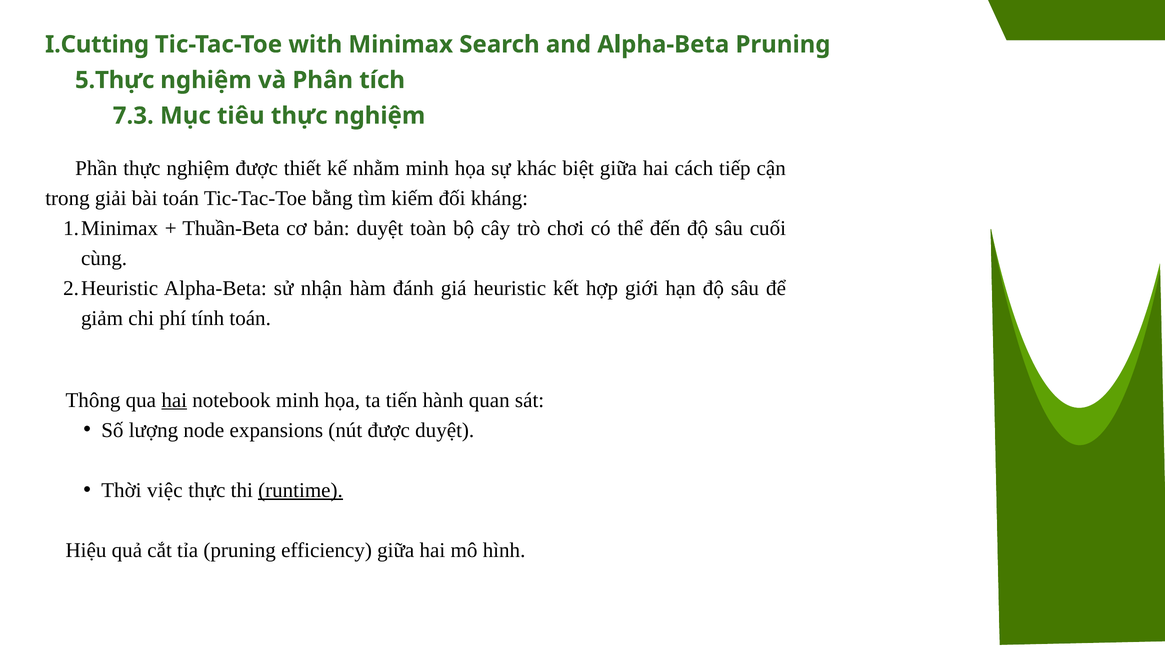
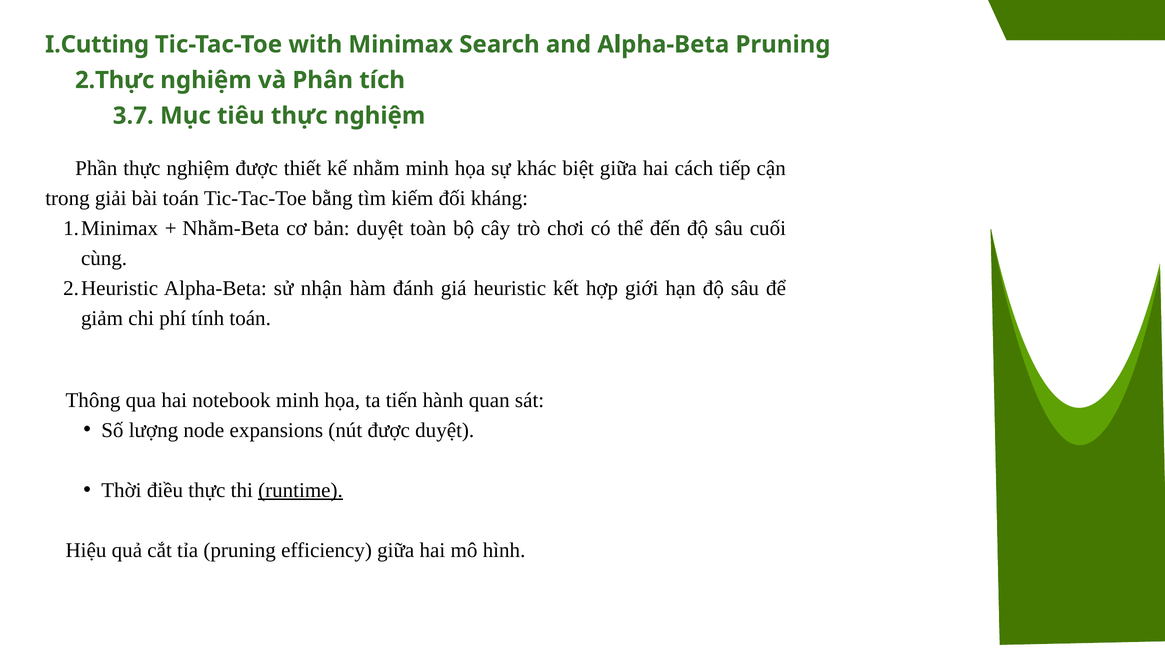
5.Thực: 5.Thực -> 2.Thực
7.3: 7.3 -> 3.7
Thuần-Beta: Thuần-Beta -> Nhằm-Beta
hai at (174, 400) underline: present -> none
việc: việc -> điều
